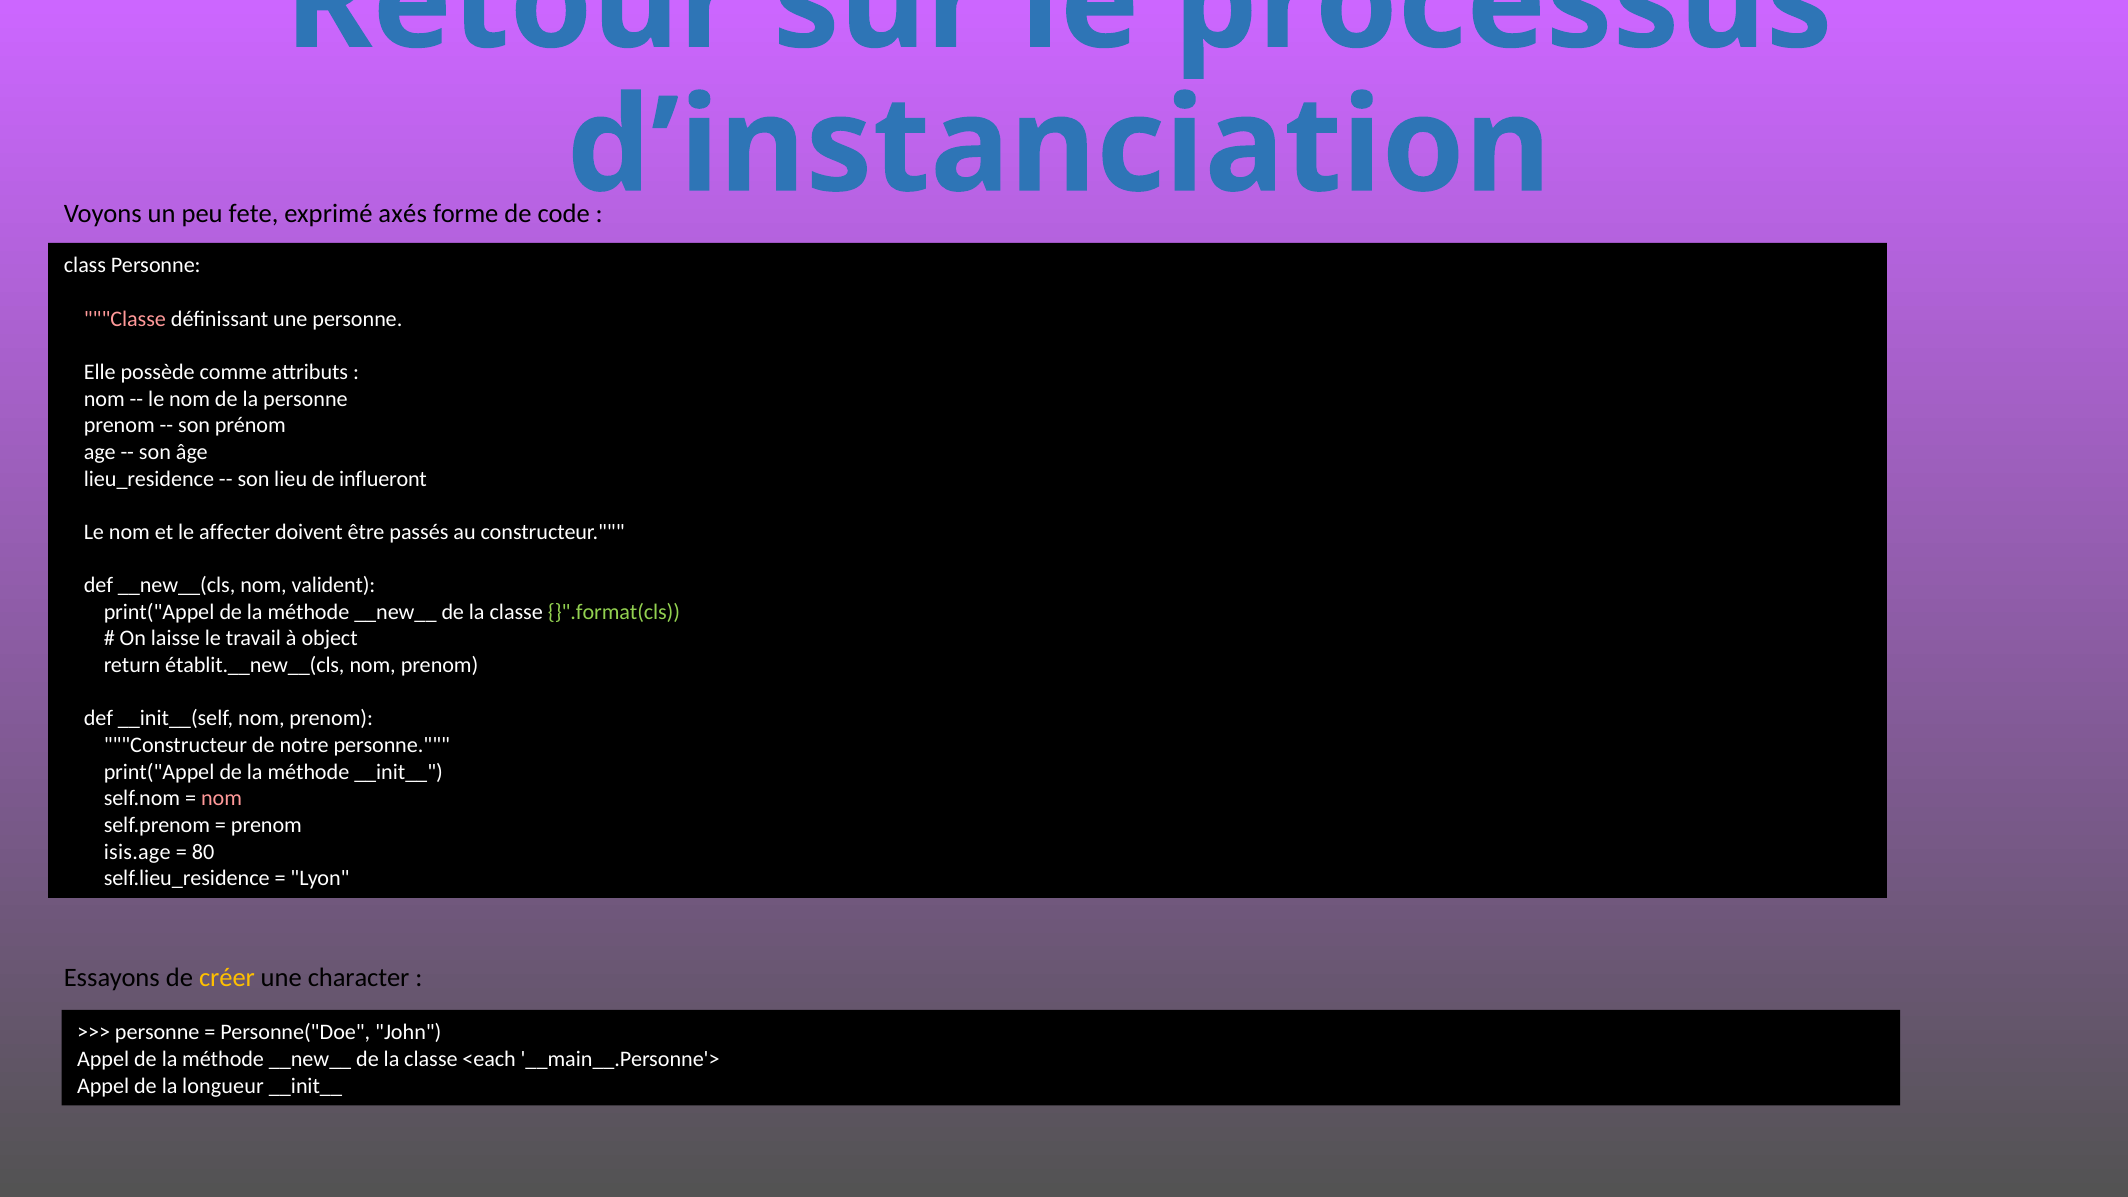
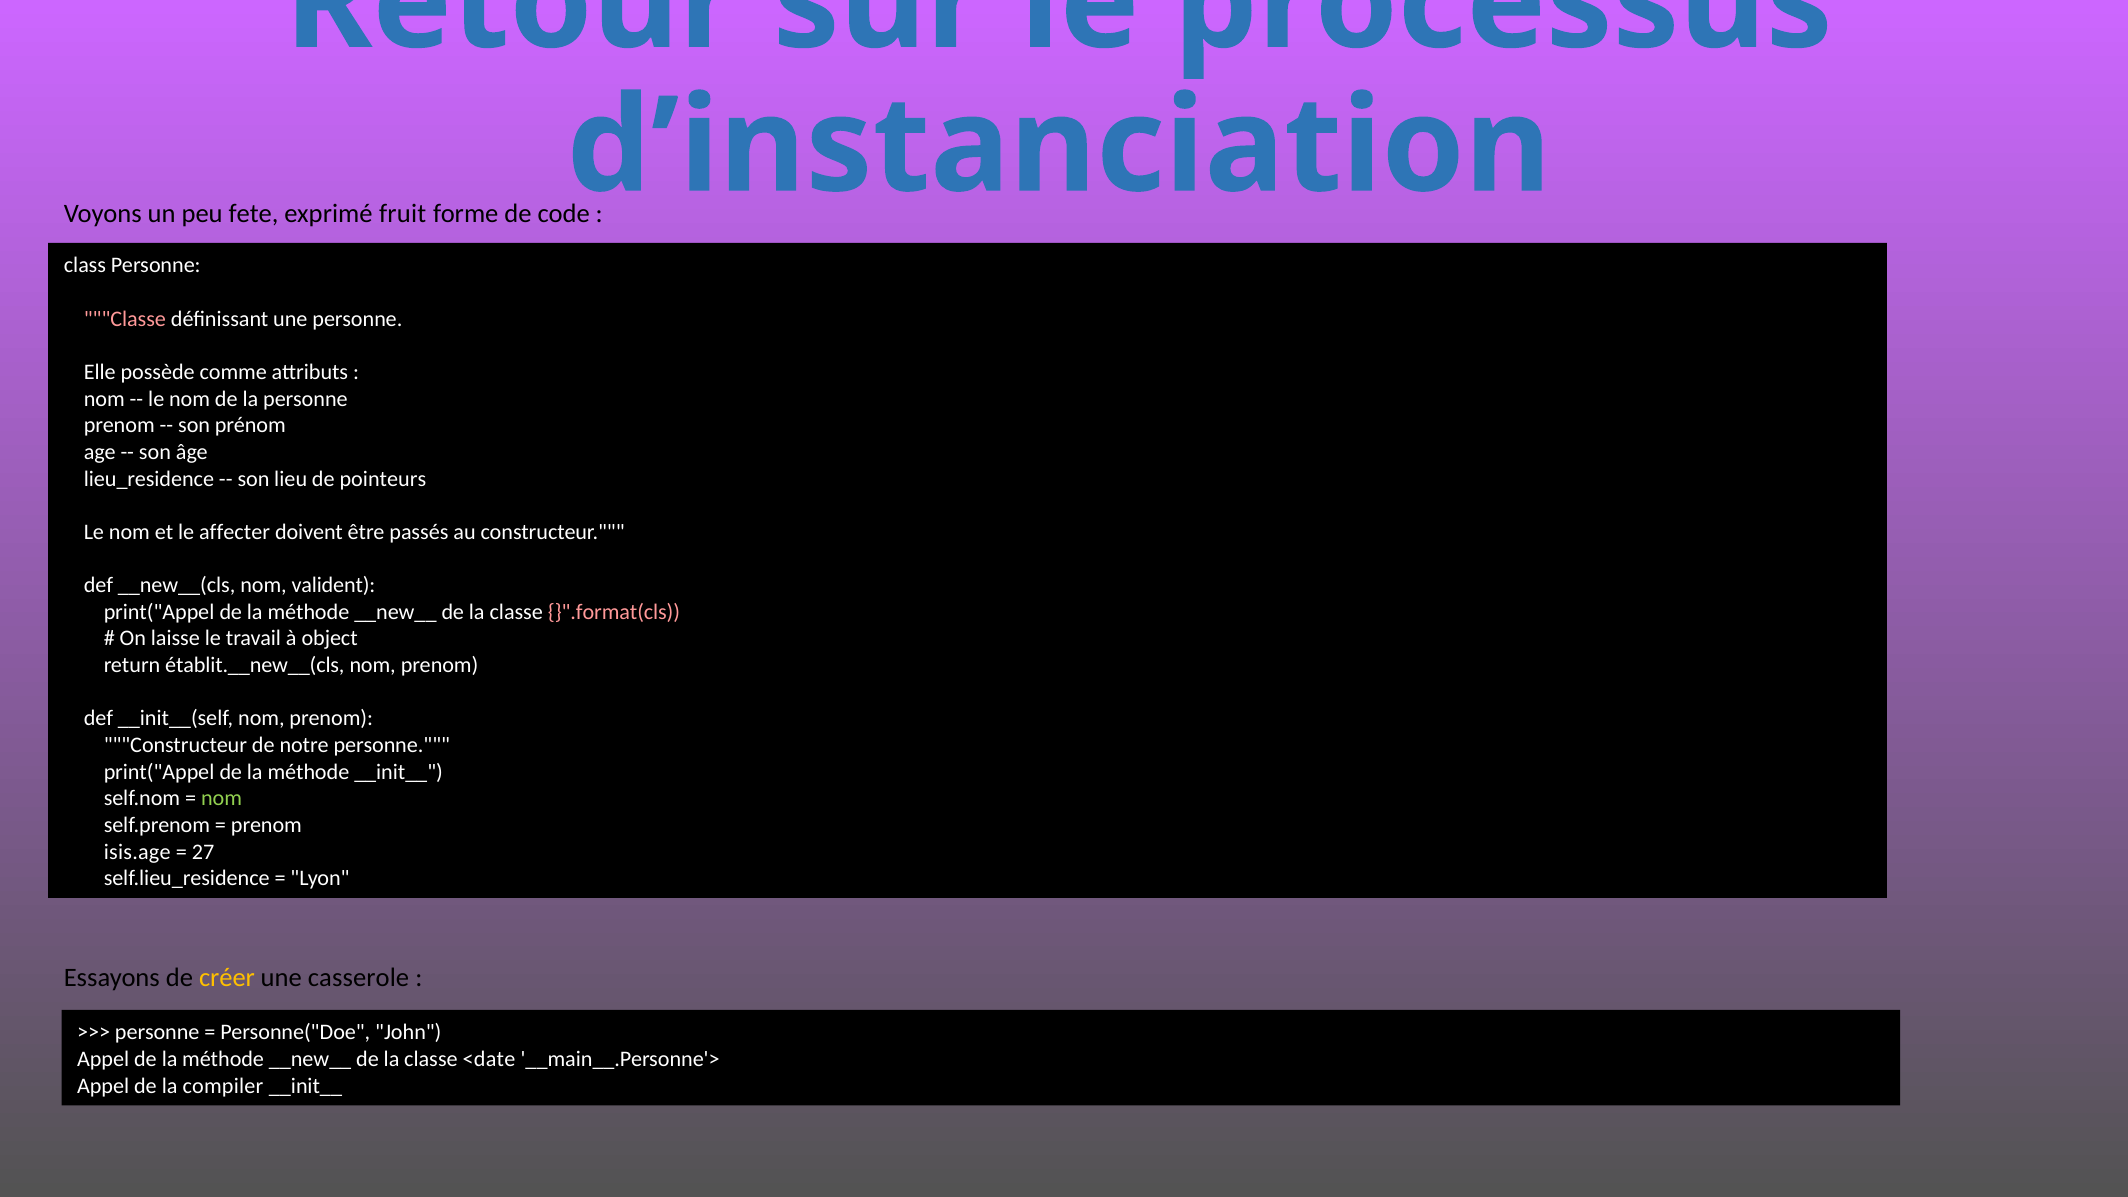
axés: axés -> fruit
influeront: influeront -> pointeurs
}".format(cls colour: light green -> pink
nom at (222, 798) colour: pink -> light green
80: 80 -> 27
character: character -> casserole
<each: <each -> <date
longueur: longueur -> compiler
